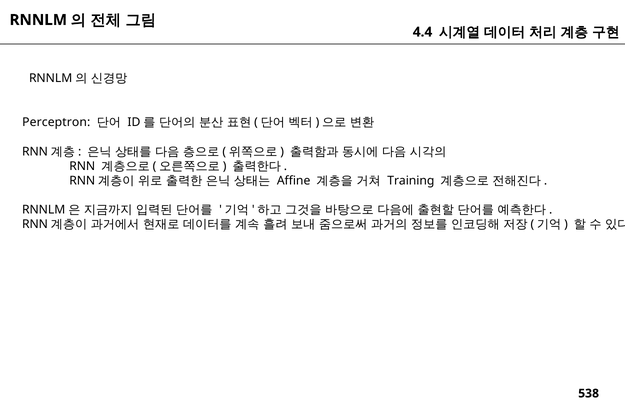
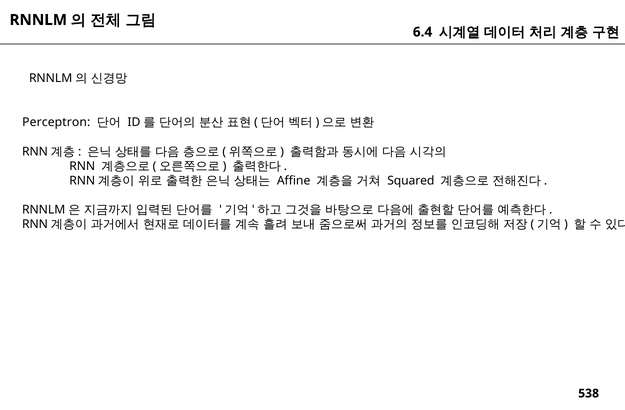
4.4: 4.4 -> 6.4
Training: Training -> Squared
